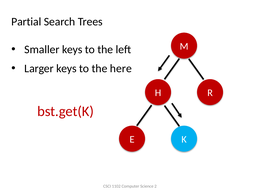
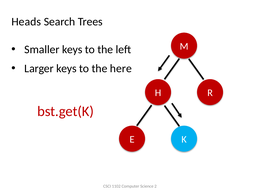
Partial: Partial -> Heads
